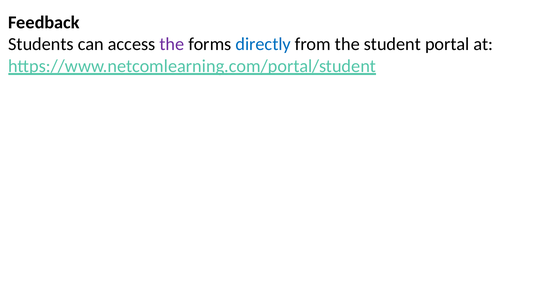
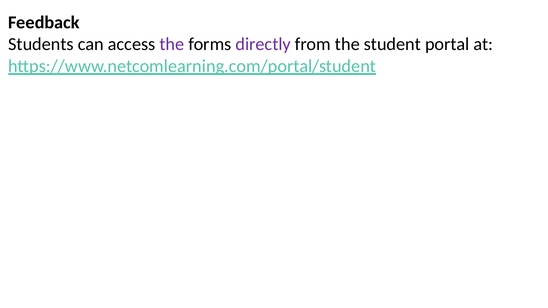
directly colour: blue -> purple
